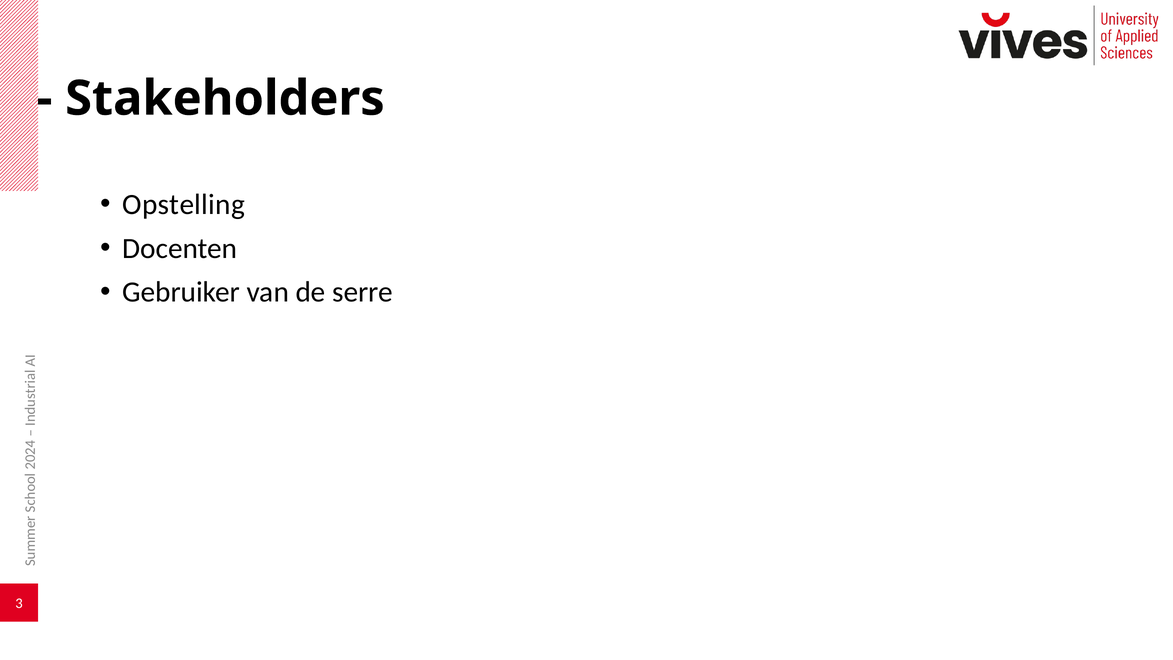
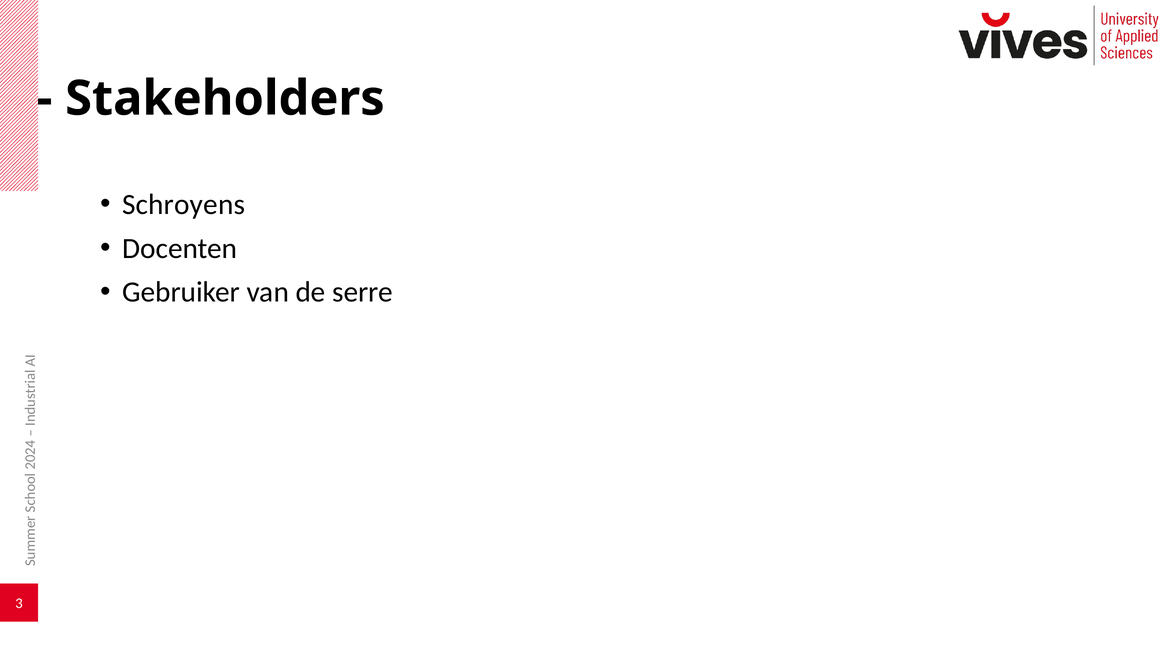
Opstelling: Opstelling -> Schroyens
